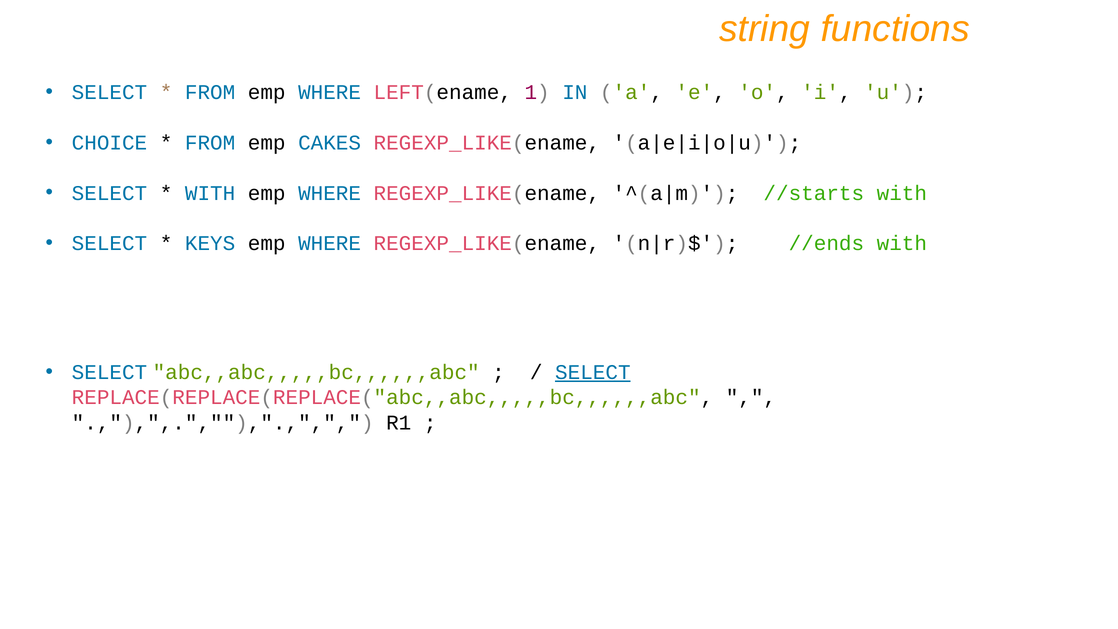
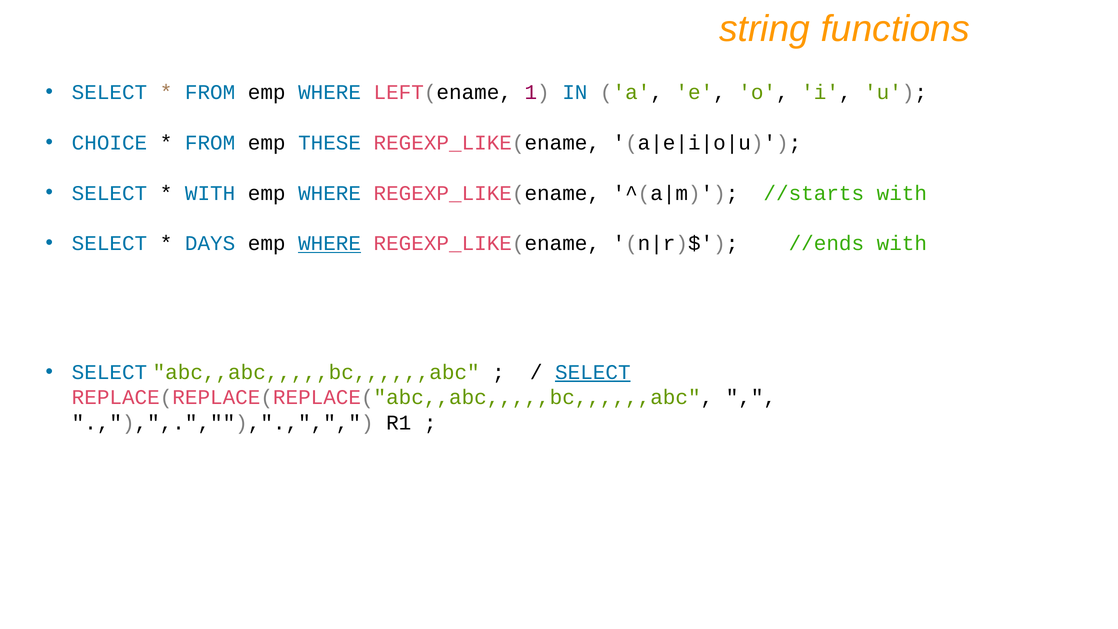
CAKES: CAKES -> THESE
KEYS: KEYS -> DAYS
WHERE at (330, 243) underline: none -> present
